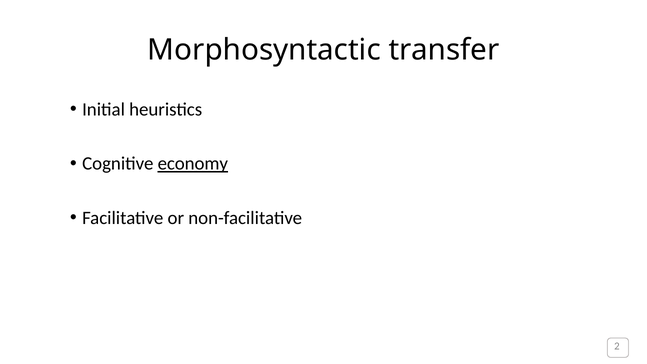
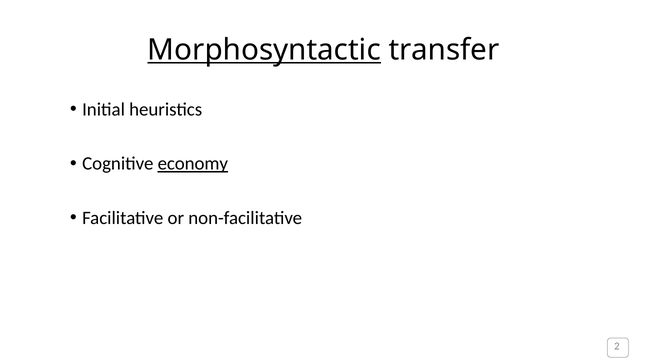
Morphosyntactic underline: none -> present
